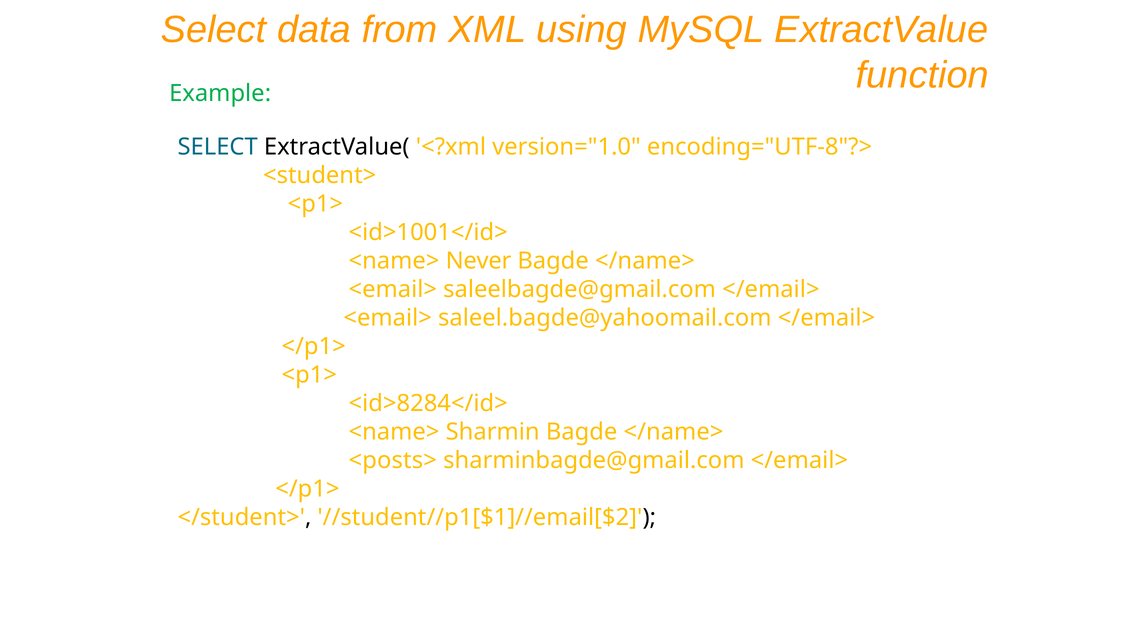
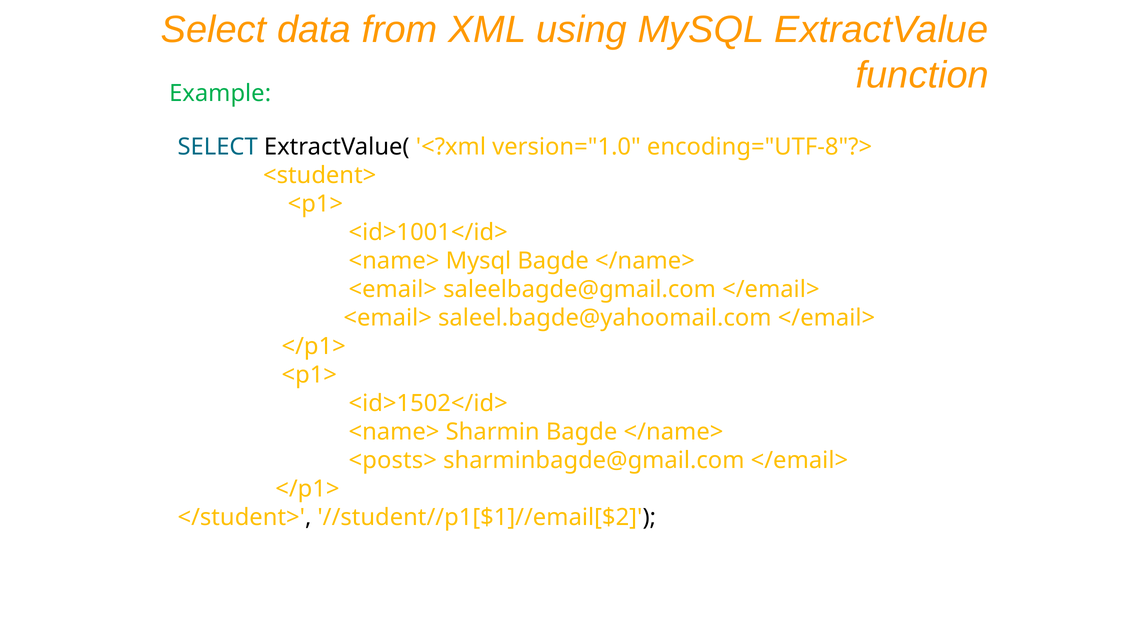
<name> Never: Never -> Mysql
<id>8284</id>: <id>8284</id> -> <id>1502</id>
